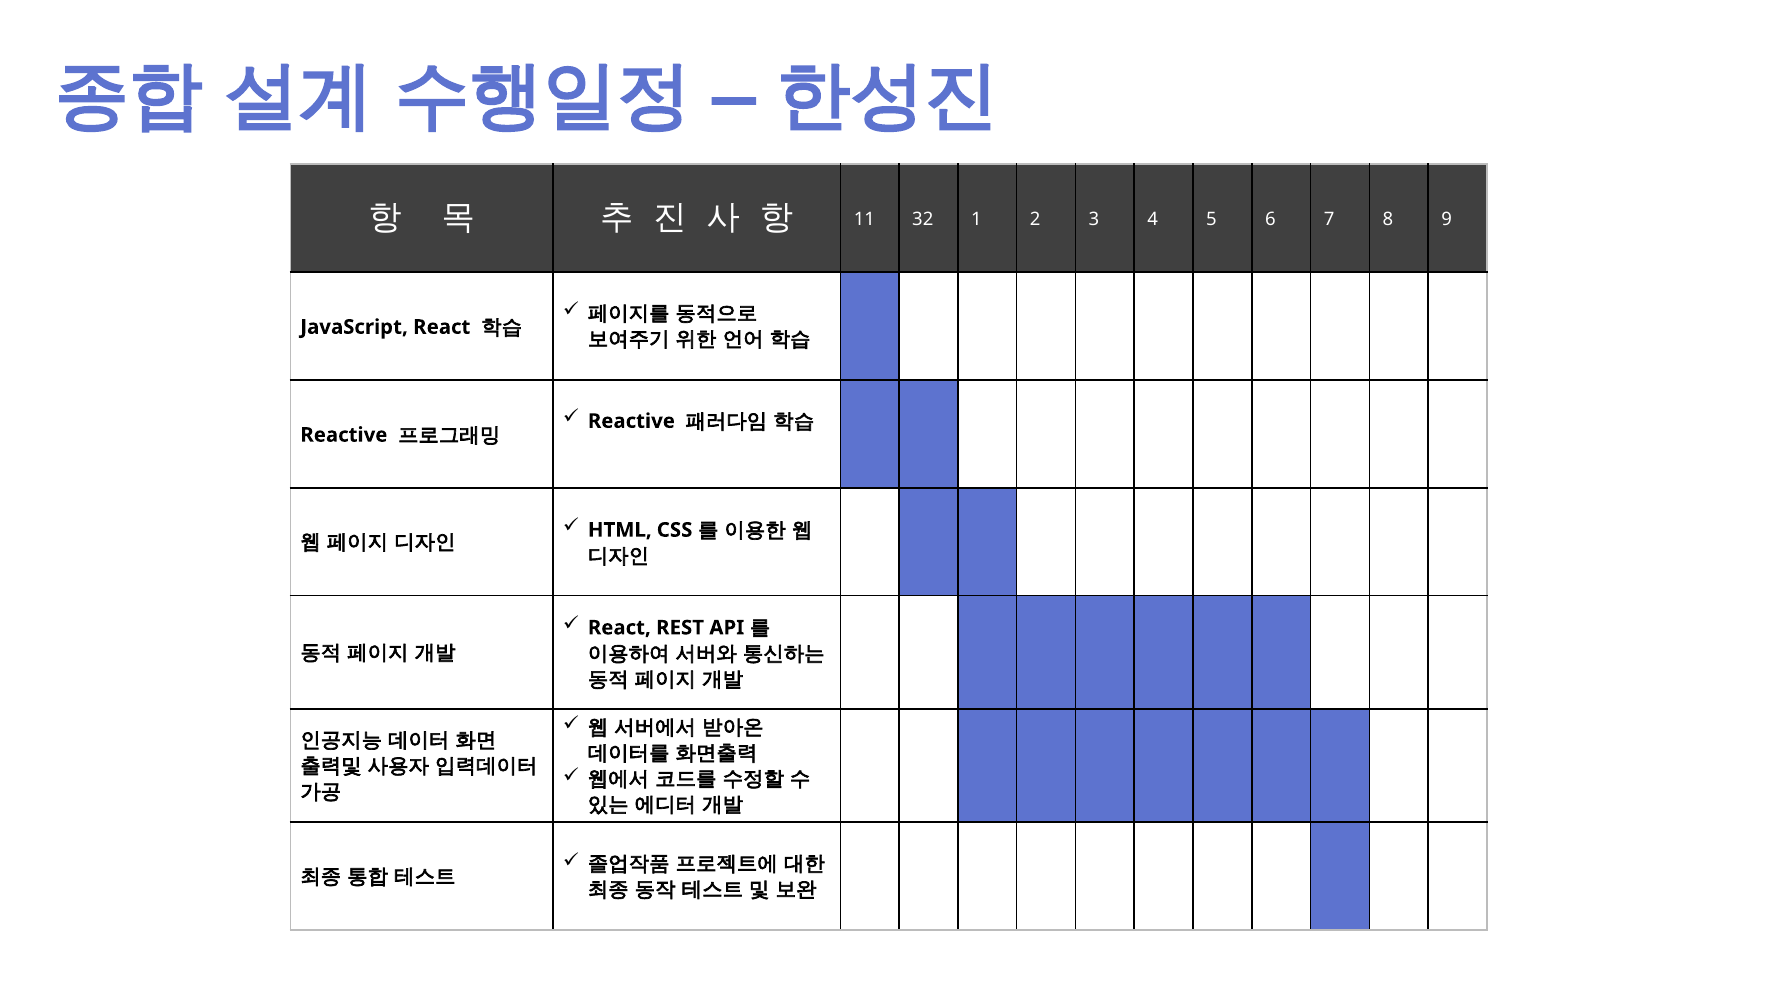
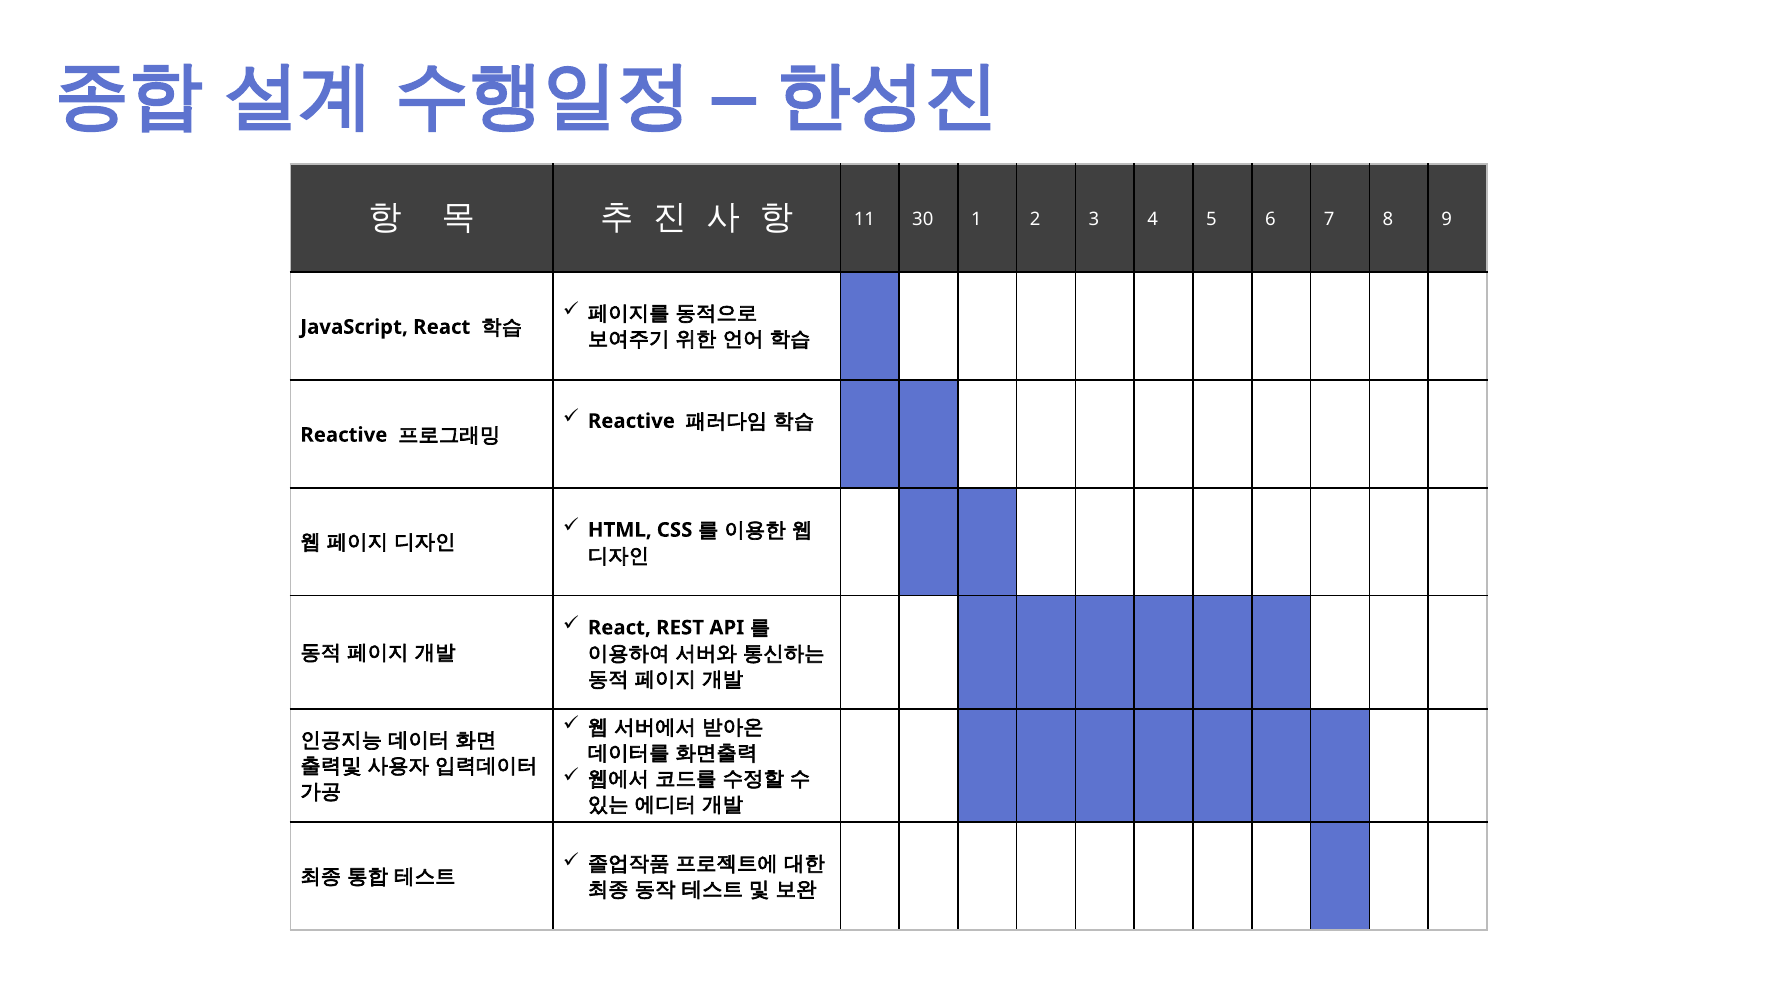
32: 32 -> 30
